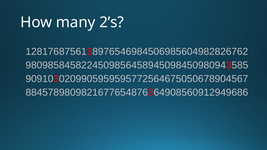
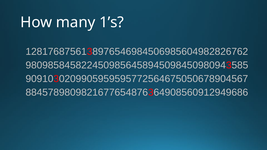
2’s: 2’s -> 1’s
